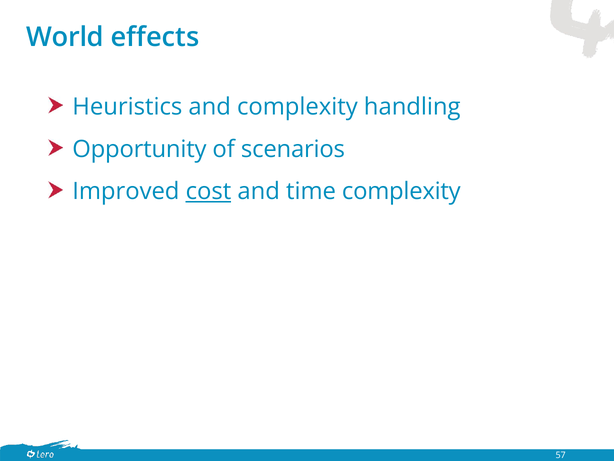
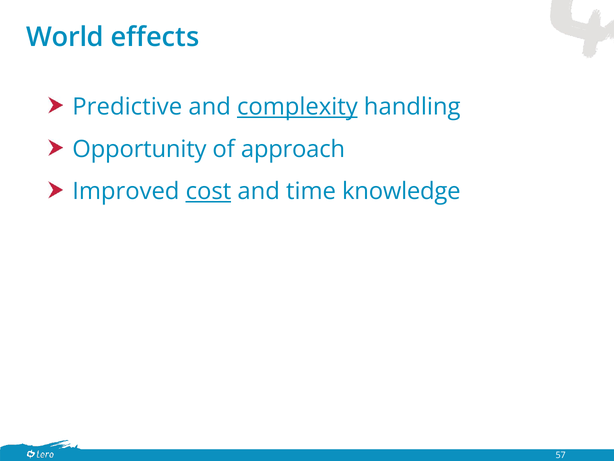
Heuristics: Heuristics -> Predictive
complexity at (297, 107) underline: none -> present
scenarios: scenarios -> approach
time complexity: complexity -> knowledge
